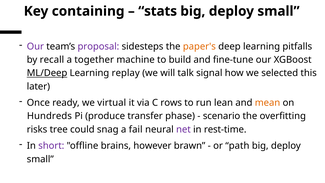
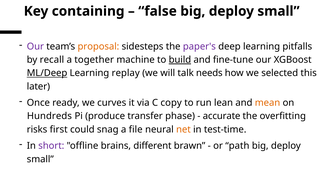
stats: stats -> false
proposal colour: purple -> orange
paper's colour: orange -> purple
build underline: none -> present
signal: signal -> needs
virtual: virtual -> curves
rows: rows -> copy
scenario: scenario -> accurate
tree: tree -> first
fail: fail -> file
net colour: purple -> orange
rest-time: rest-time -> test-time
however: however -> different
